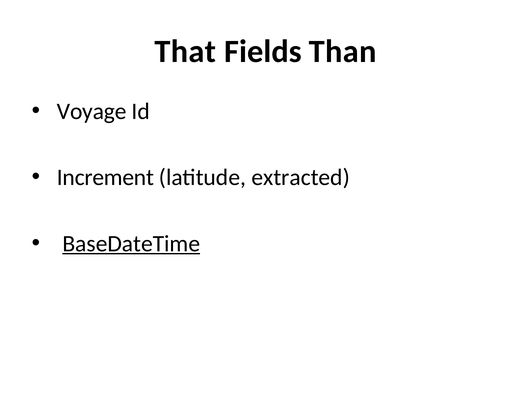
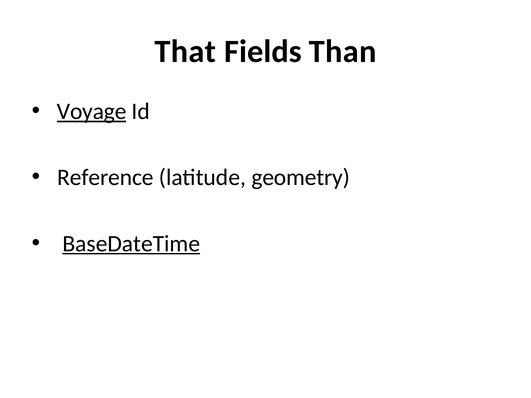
Voyage underline: none -> present
Increment: Increment -> Reference
extracted: extracted -> geometry
